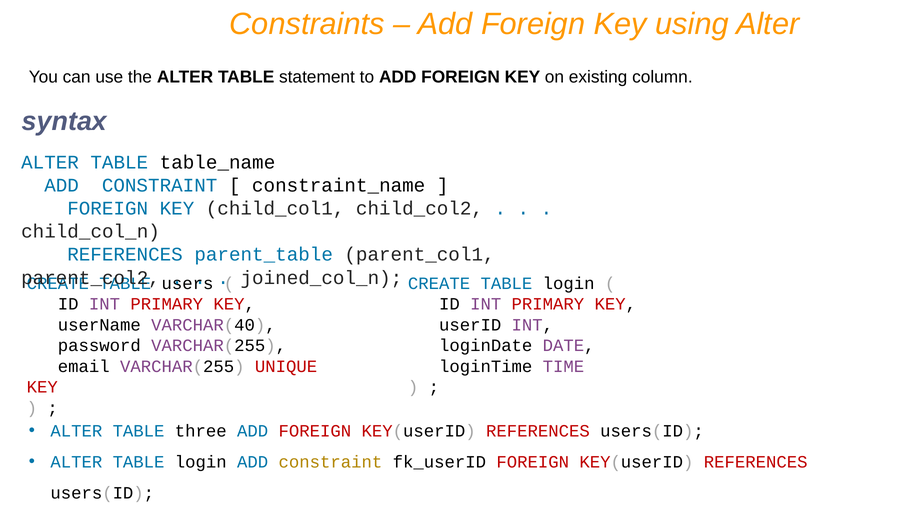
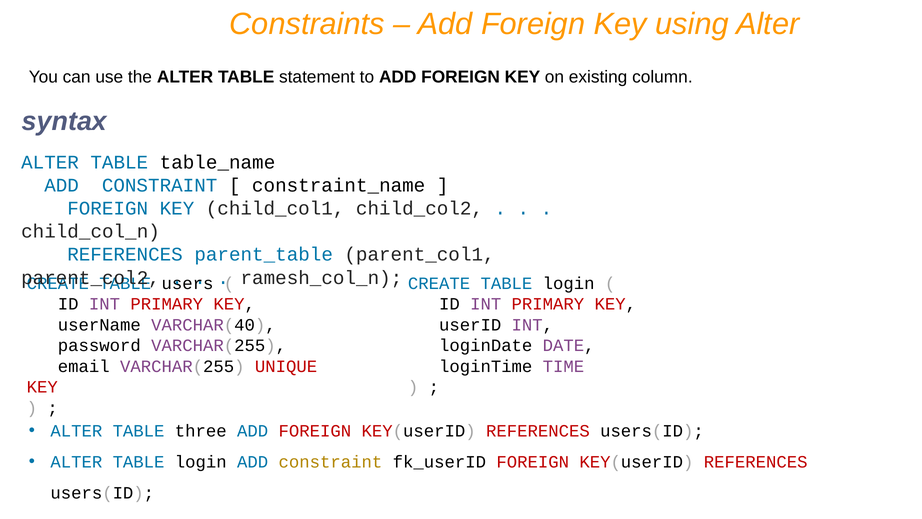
joined_col_n: joined_col_n -> ramesh_col_n
